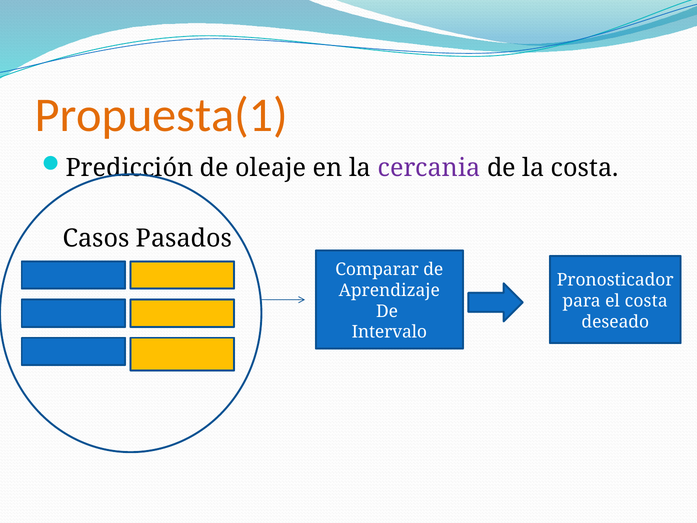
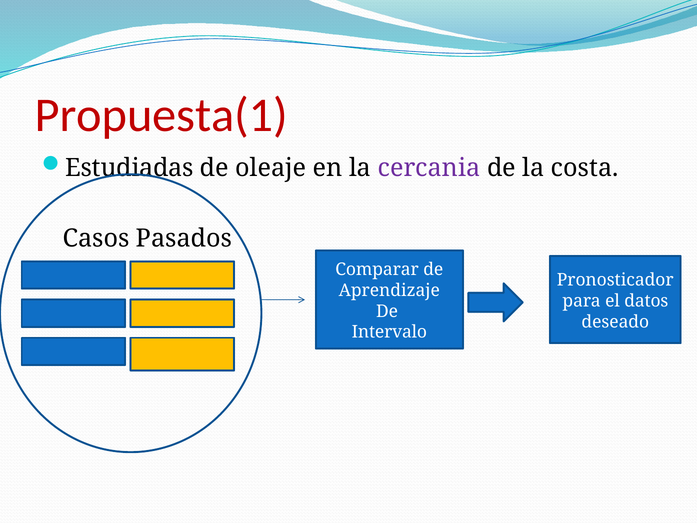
Propuesta(1 colour: orange -> red
Predicción: Predicción -> Estudiadas
el costa: costa -> datos
